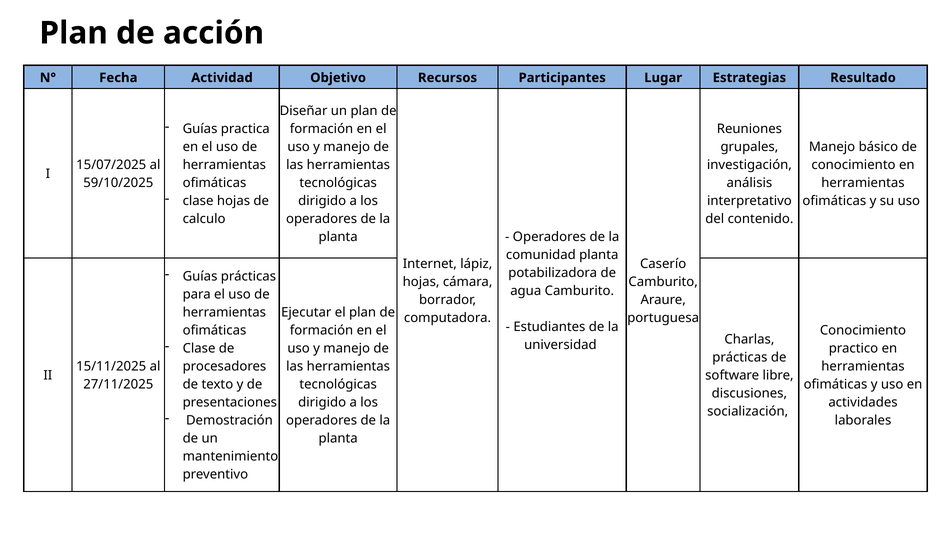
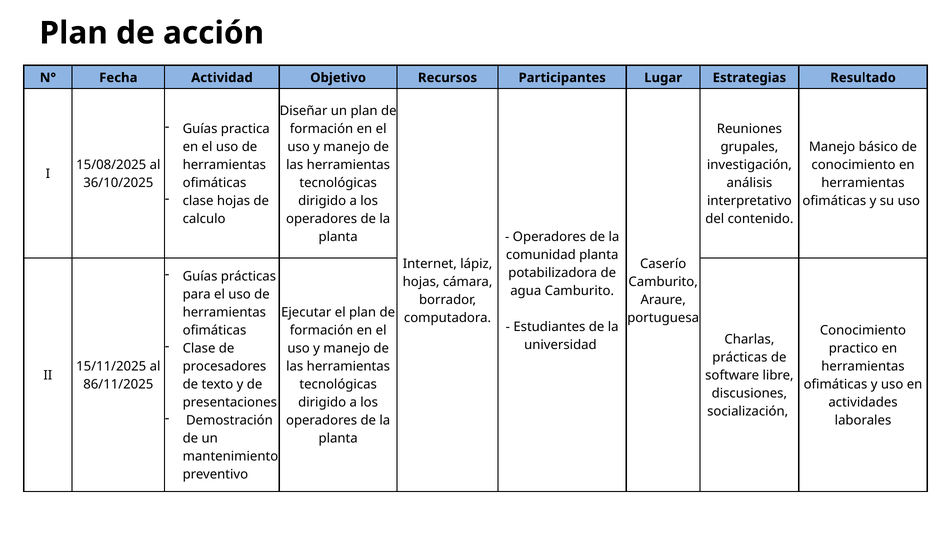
15/07/2025: 15/07/2025 -> 15/08/2025
59/10/2025: 59/10/2025 -> 36/10/2025
27/11/2025: 27/11/2025 -> 86/11/2025
